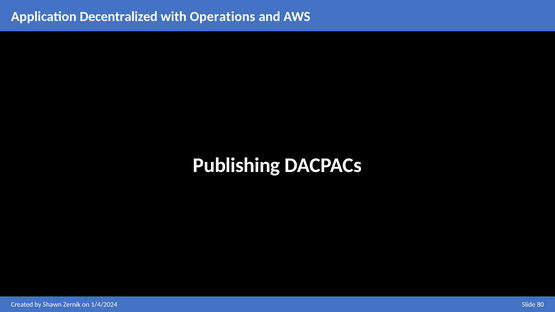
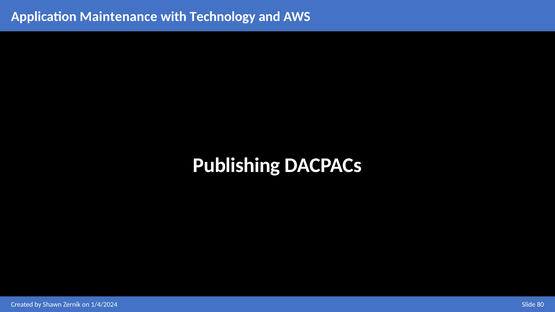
Decentralized: Decentralized -> Maintenance
Operations: Operations -> Technology
